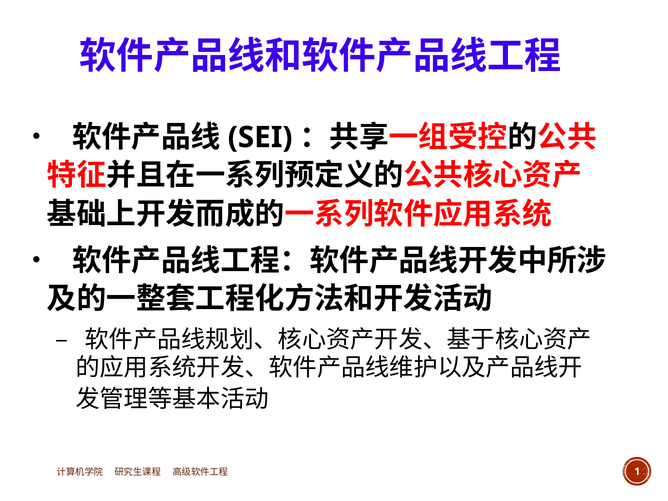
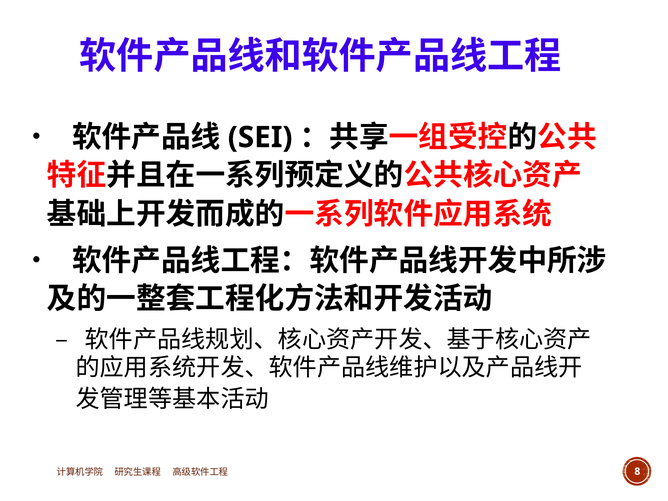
1: 1 -> 8
